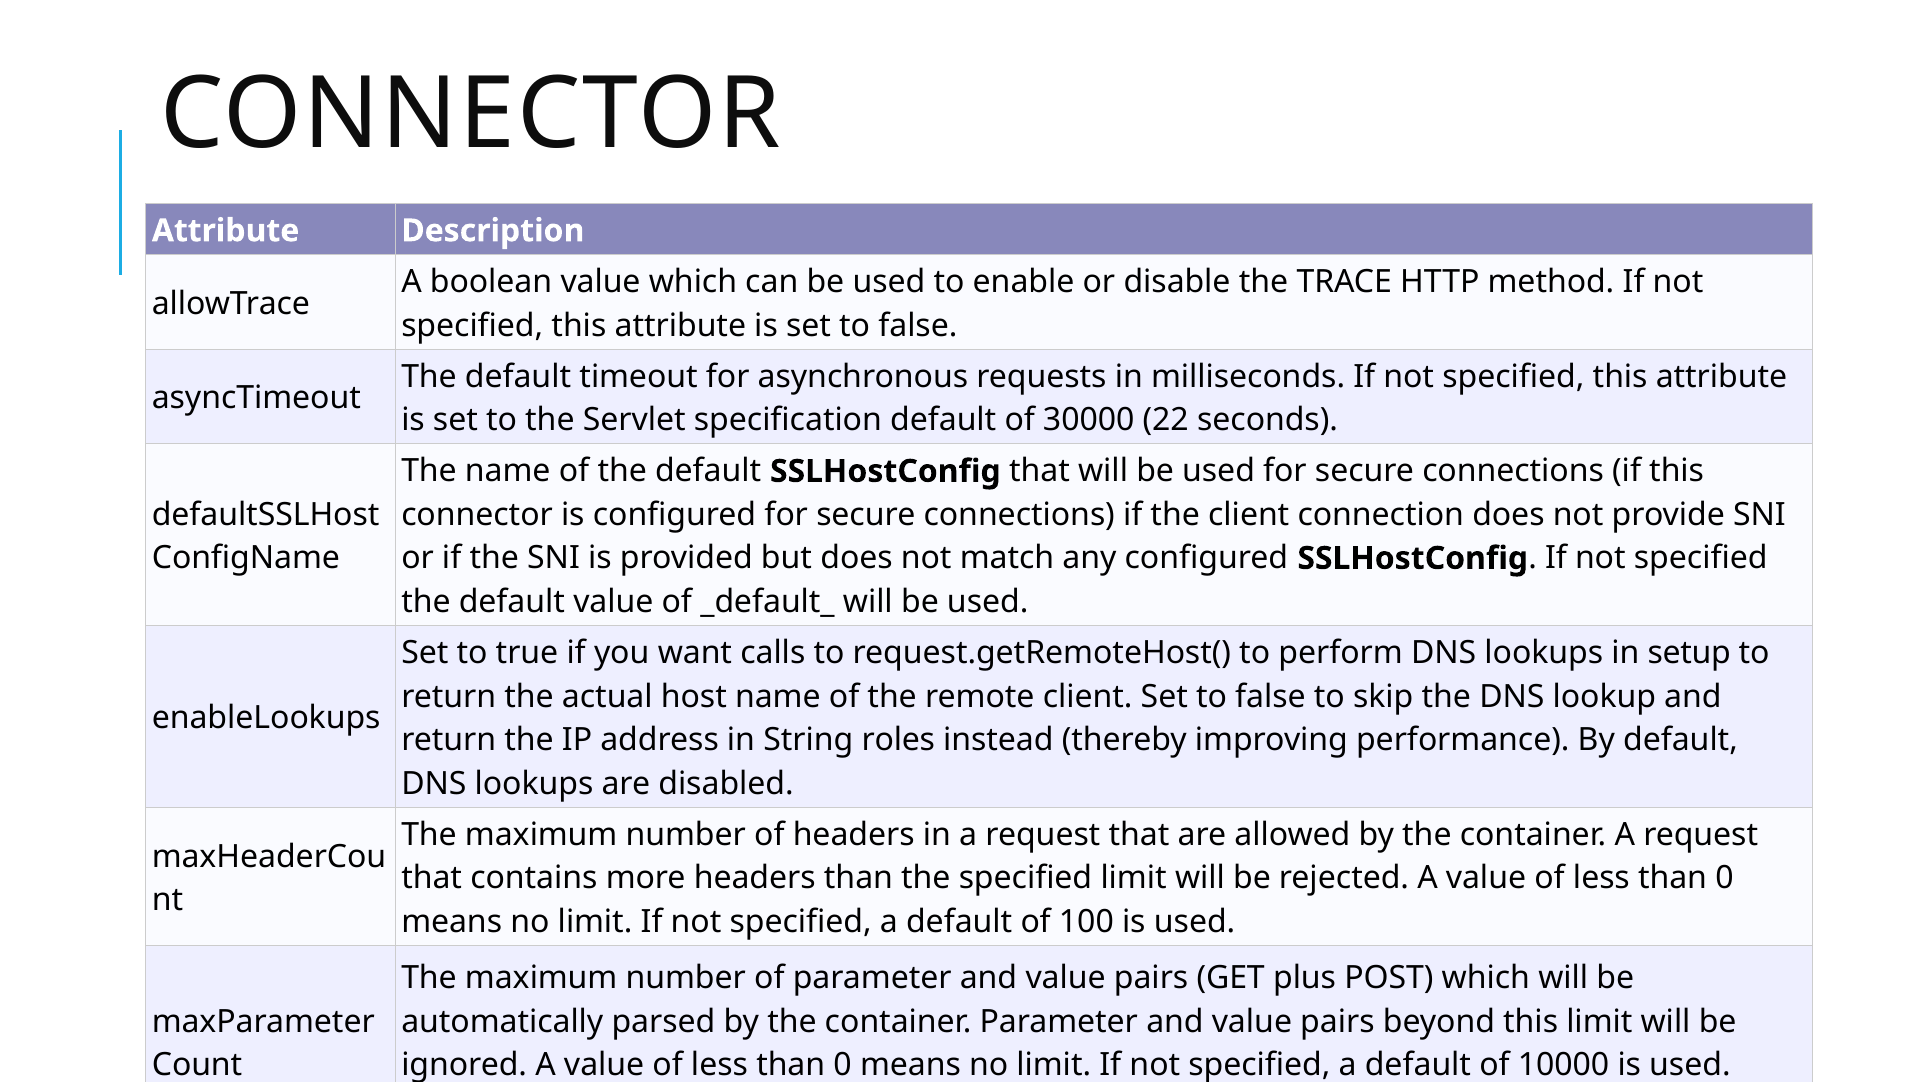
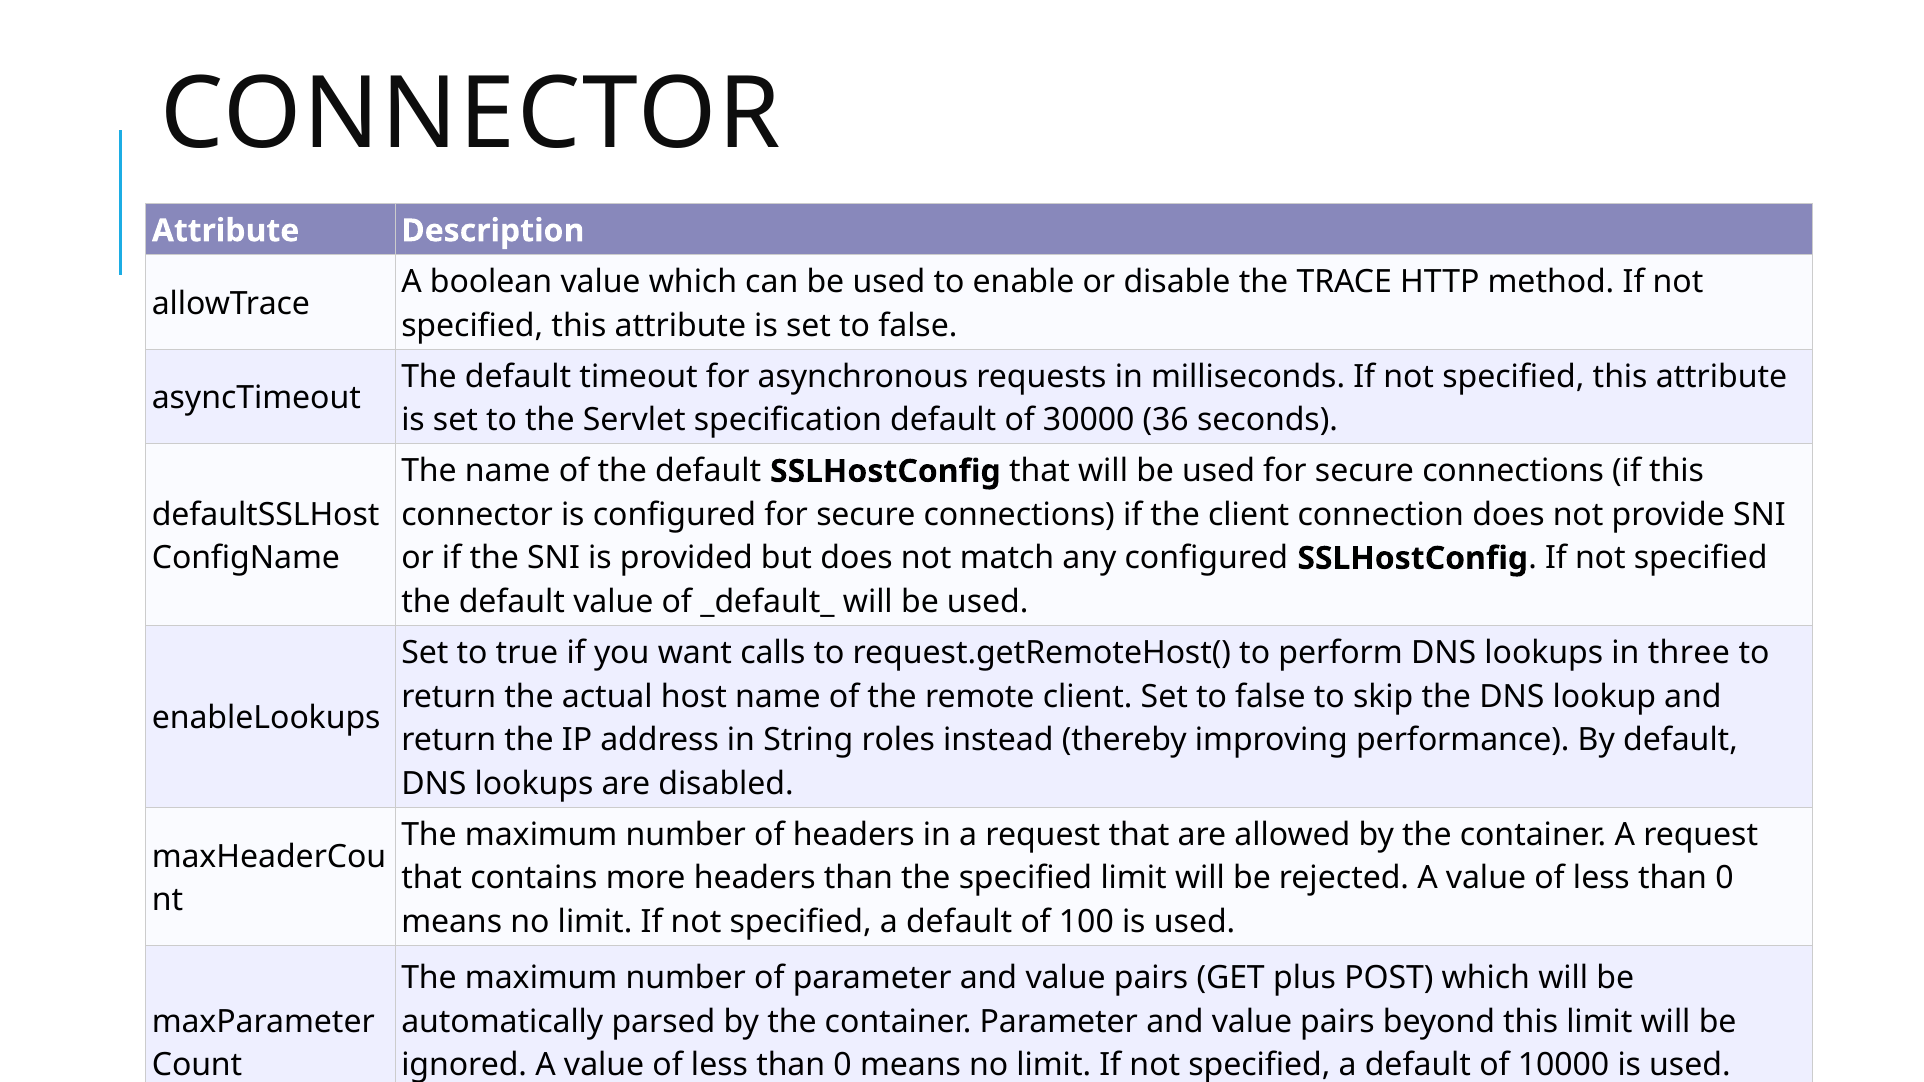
22: 22 -> 36
setup: setup -> three
